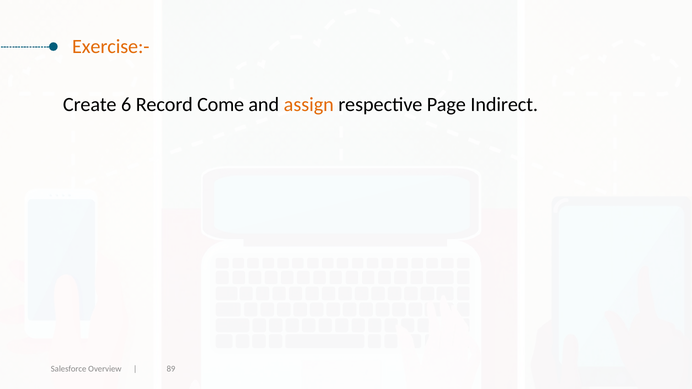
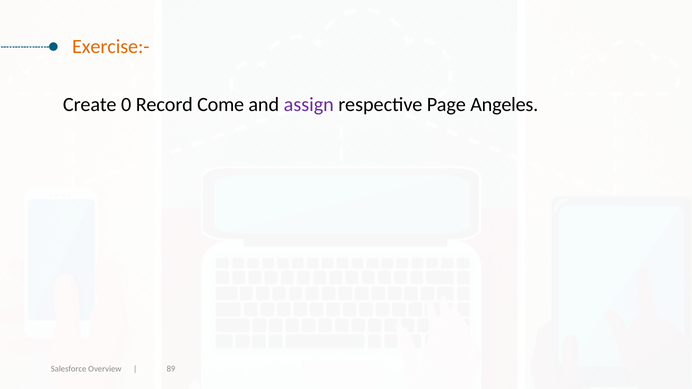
6: 6 -> 0
assign colour: orange -> purple
Indirect: Indirect -> Angeles
